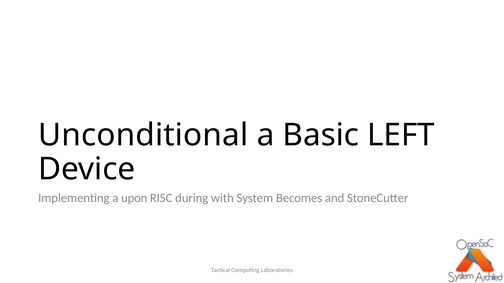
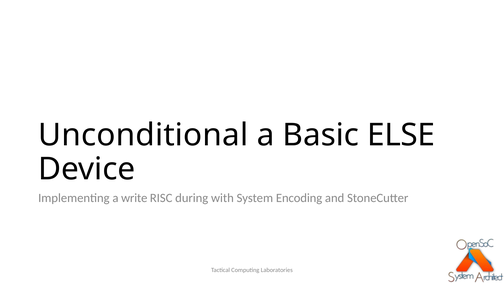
LEFT: LEFT -> ELSE
upon: upon -> write
Becomes: Becomes -> Encoding
